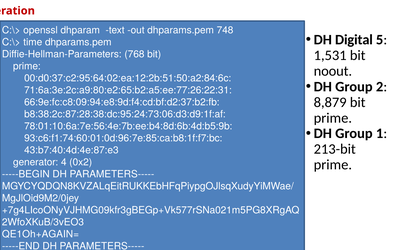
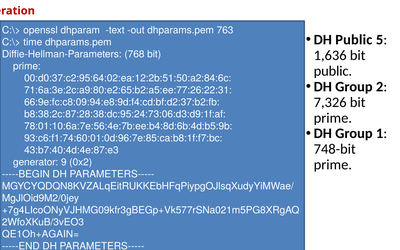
748: 748 -> 763
DH Digital: Digital -> Public
1,531: 1,531 -> 1,636
noout at (333, 71): noout -> public
8,879: 8,879 -> 7,326
213-bit: 213-bit -> 748-bit
4: 4 -> 9
